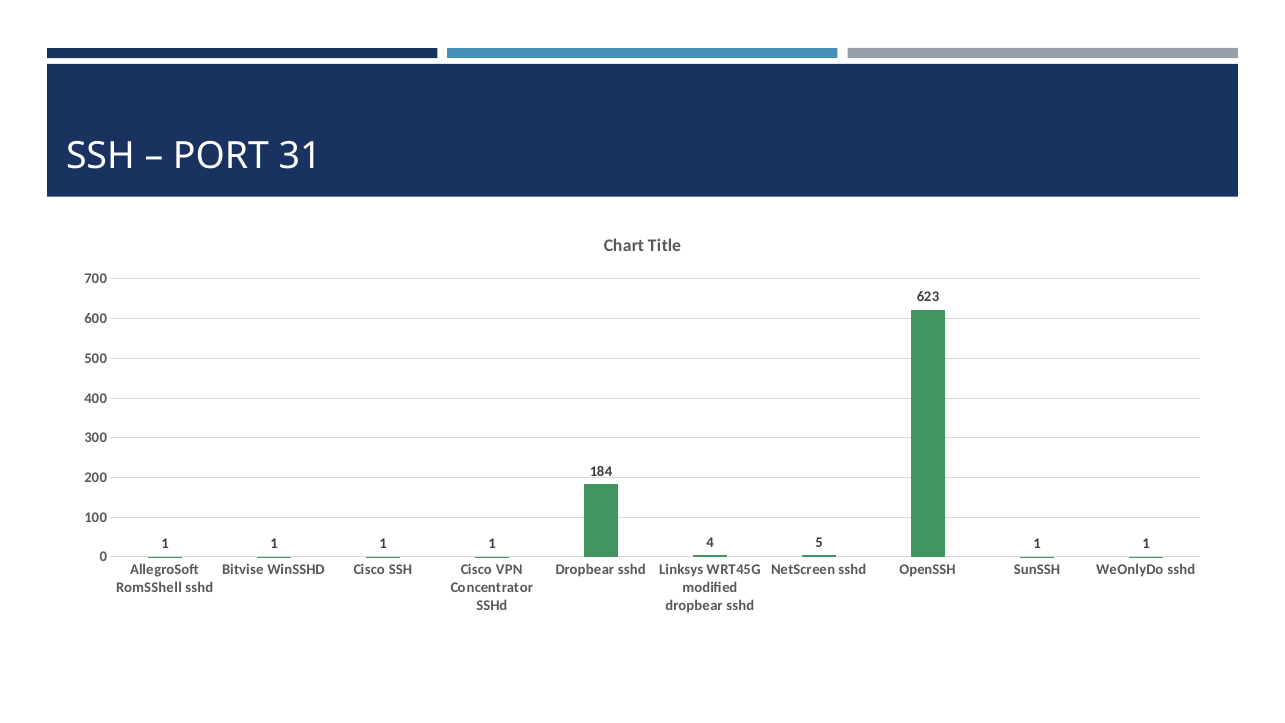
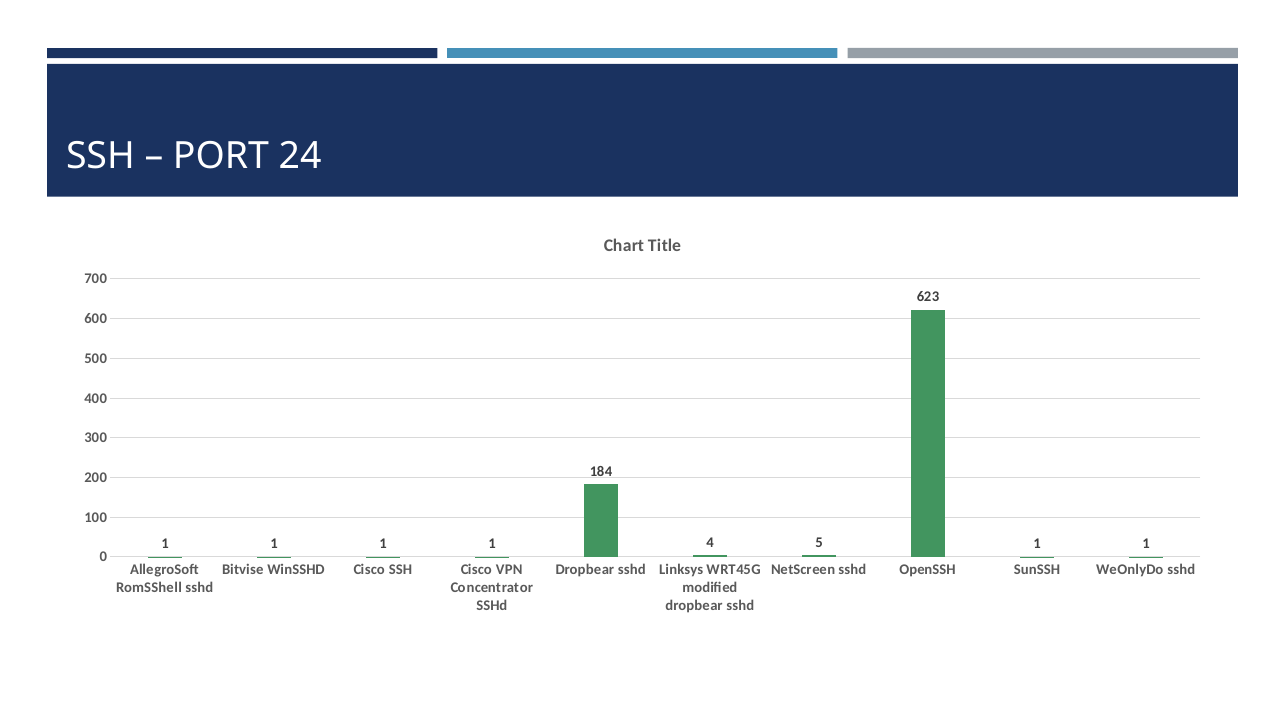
31: 31 -> 24
